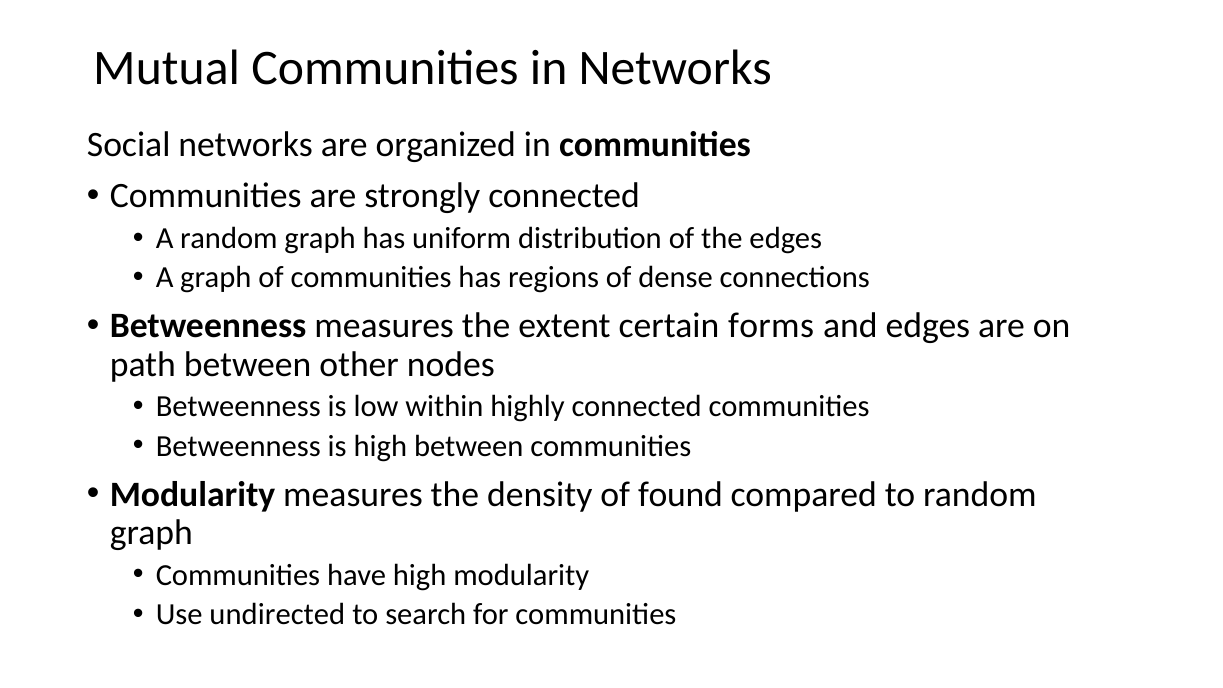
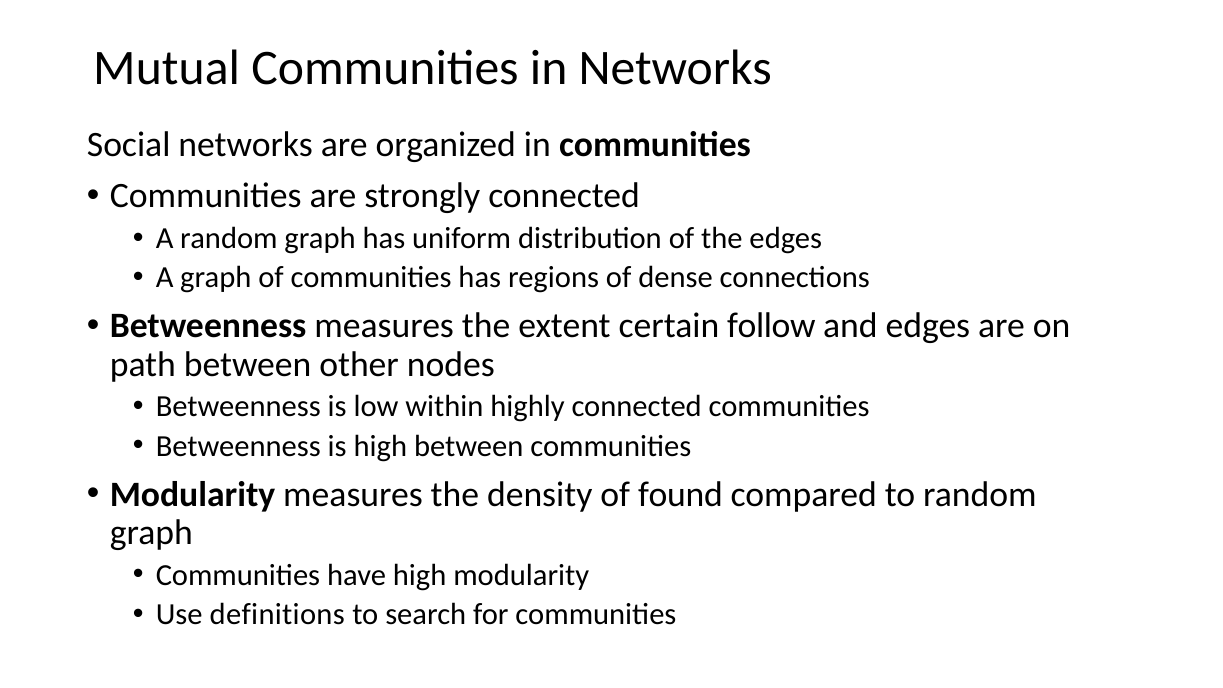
forms: forms -> follow
undirected: undirected -> definitions
